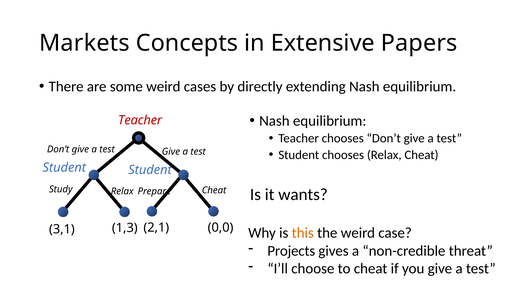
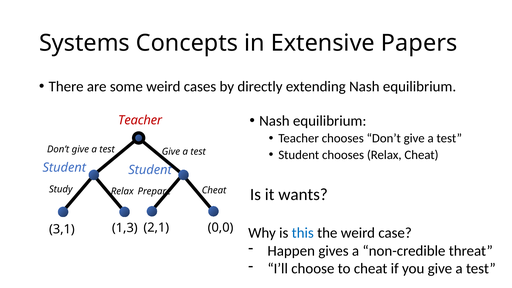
Markets: Markets -> Systems
this colour: orange -> blue
Projects: Projects -> Happen
